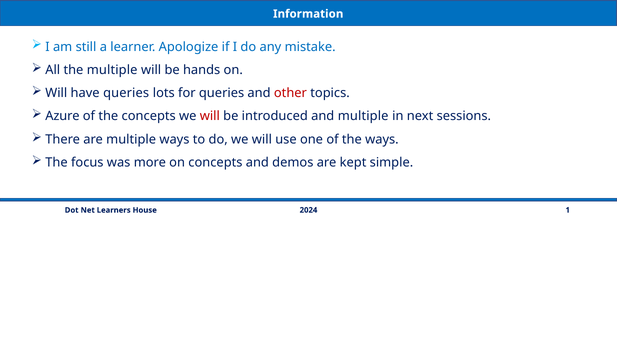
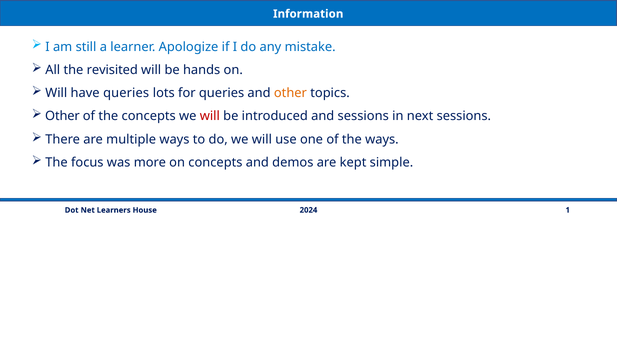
the multiple: multiple -> revisited
other at (290, 93) colour: red -> orange
Azure at (62, 116): Azure -> Other
and multiple: multiple -> sessions
